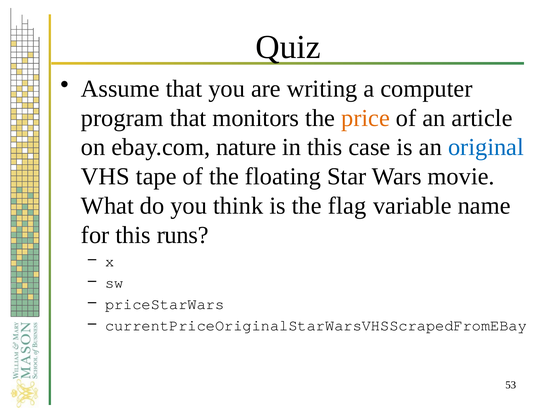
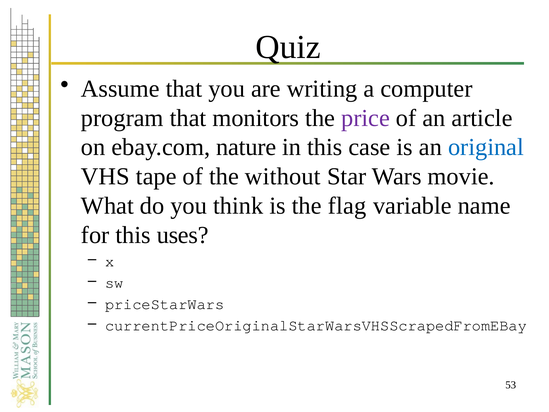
price colour: orange -> purple
floating: floating -> without
runs: runs -> uses
